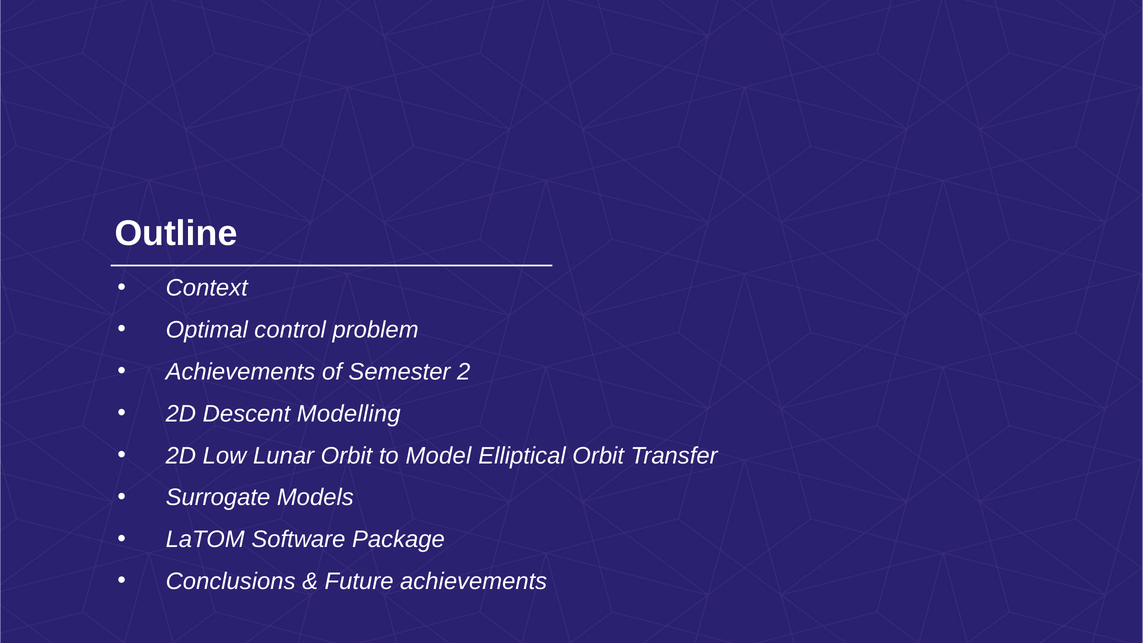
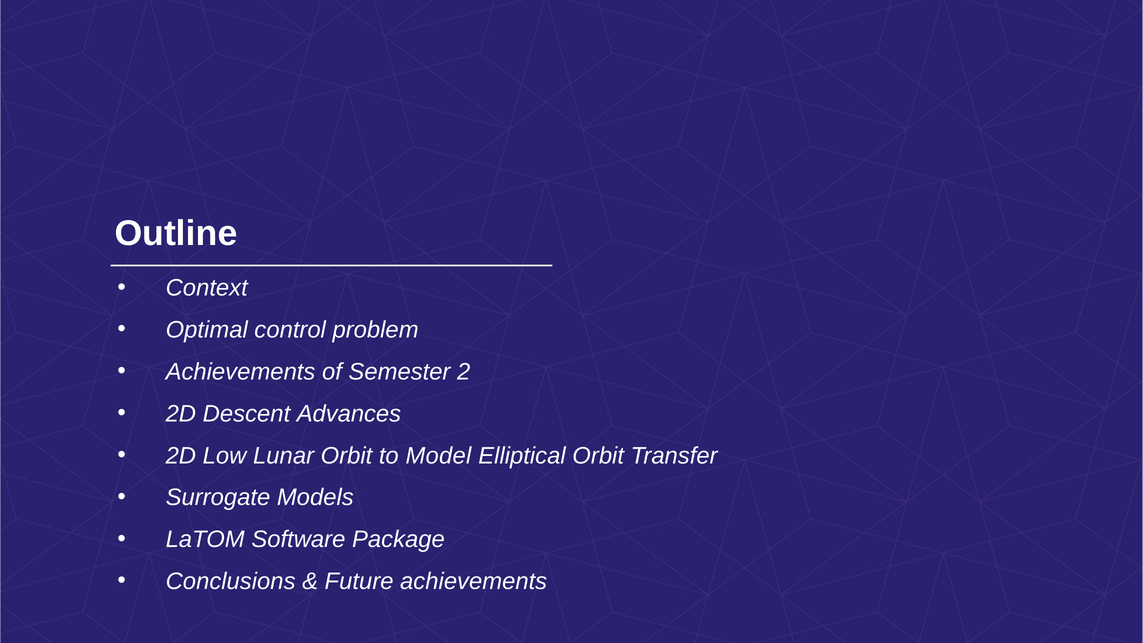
Modelling: Modelling -> Advances
